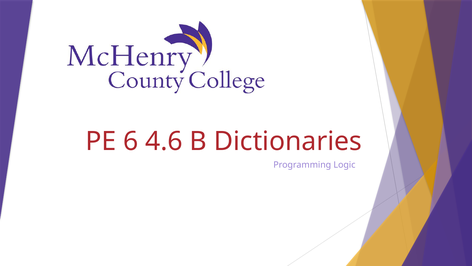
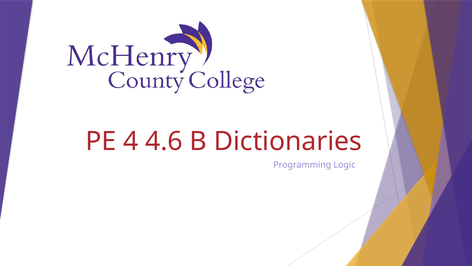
6: 6 -> 4
